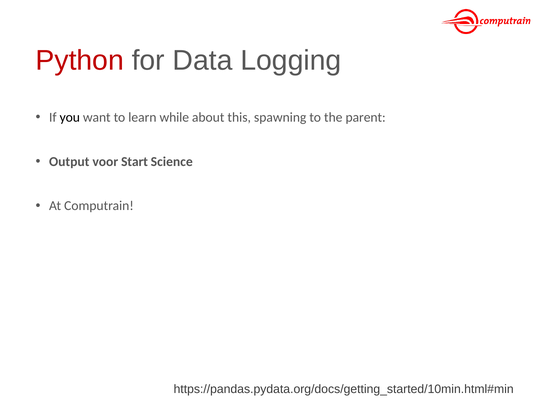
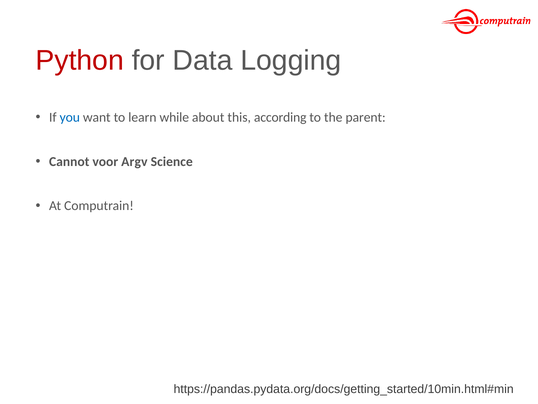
you colour: black -> blue
spawning: spawning -> according
Output: Output -> Cannot
Start: Start -> Argv
